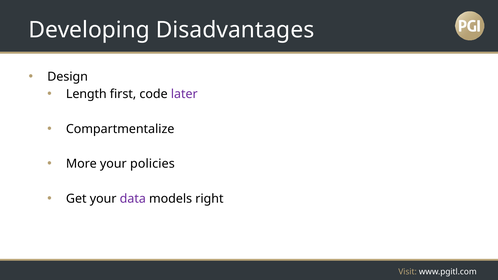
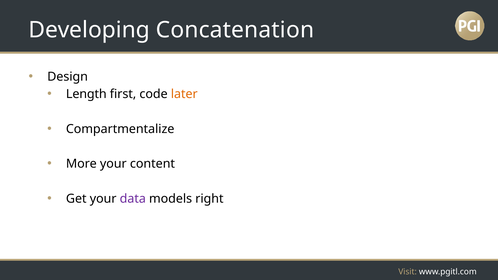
Disadvantages: Disadvantages -> Concatenation
later colour: purple -> orange
policies: policies -> content
